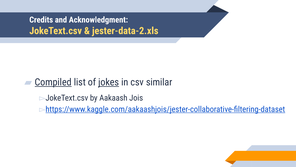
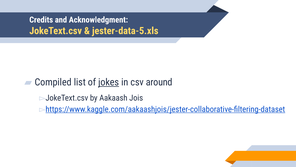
jester-data-2.xls: jester-data-2.xls -> jester-data-5.xls
Compiled underline: present -> none
similar: similar -> around
